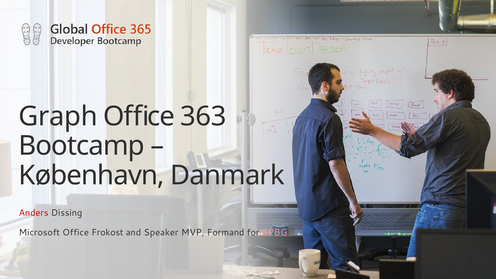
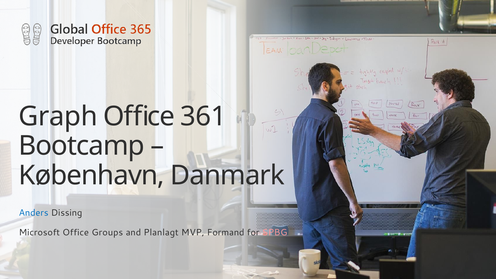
363: 363 -> 361
Anders colour: red -> blue
Frokost: Frokost -> Groups
Speaker: Speaker -> Planlagt
